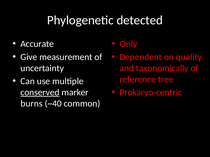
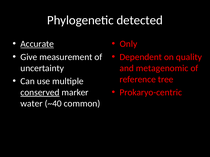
Accurate underline: none -> present
taxonomically: taxonomically -> metagenomic
burns: burns -> water
